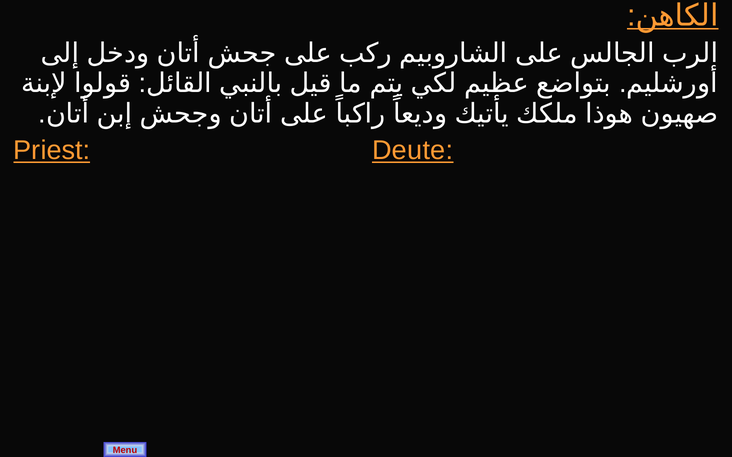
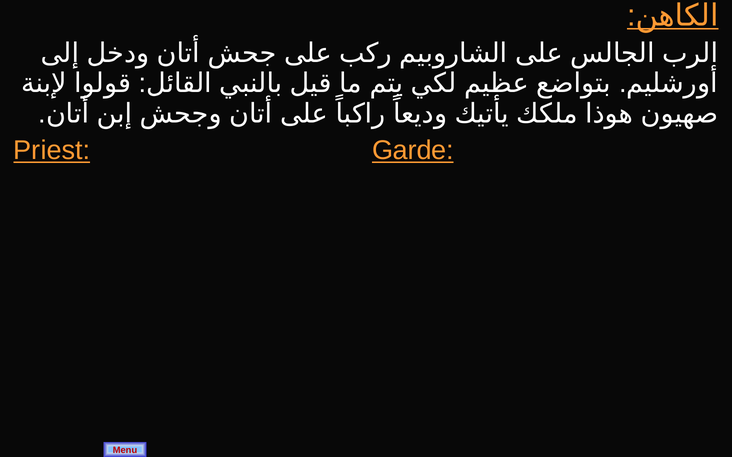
Deute: Deute -> Garde
